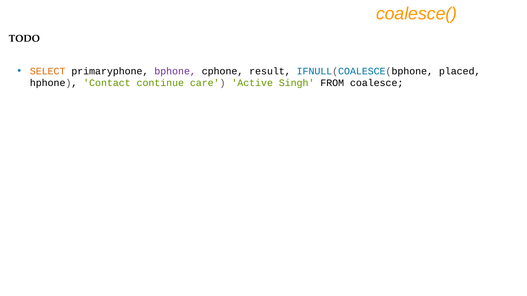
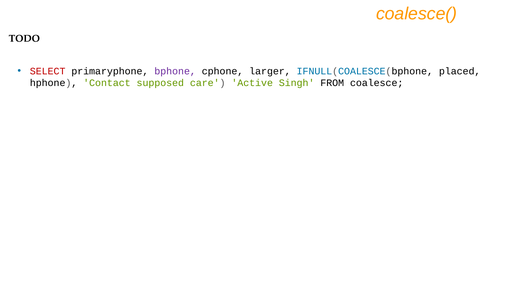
SELECT colour: orange -> red
result: result -> larger
continue: continue -> supposed
